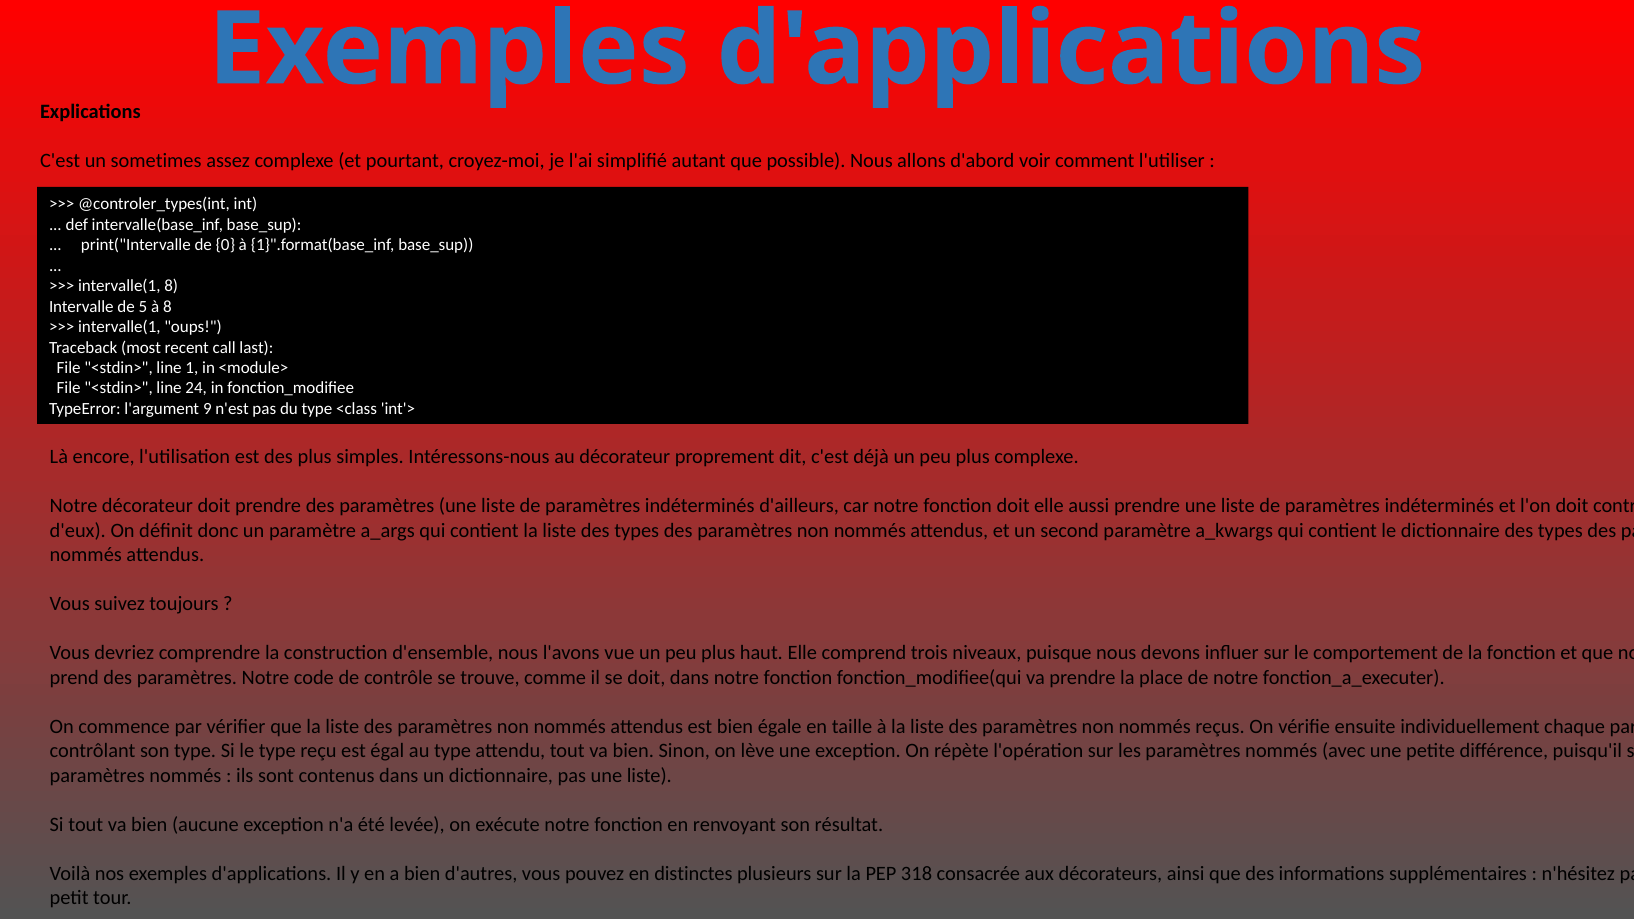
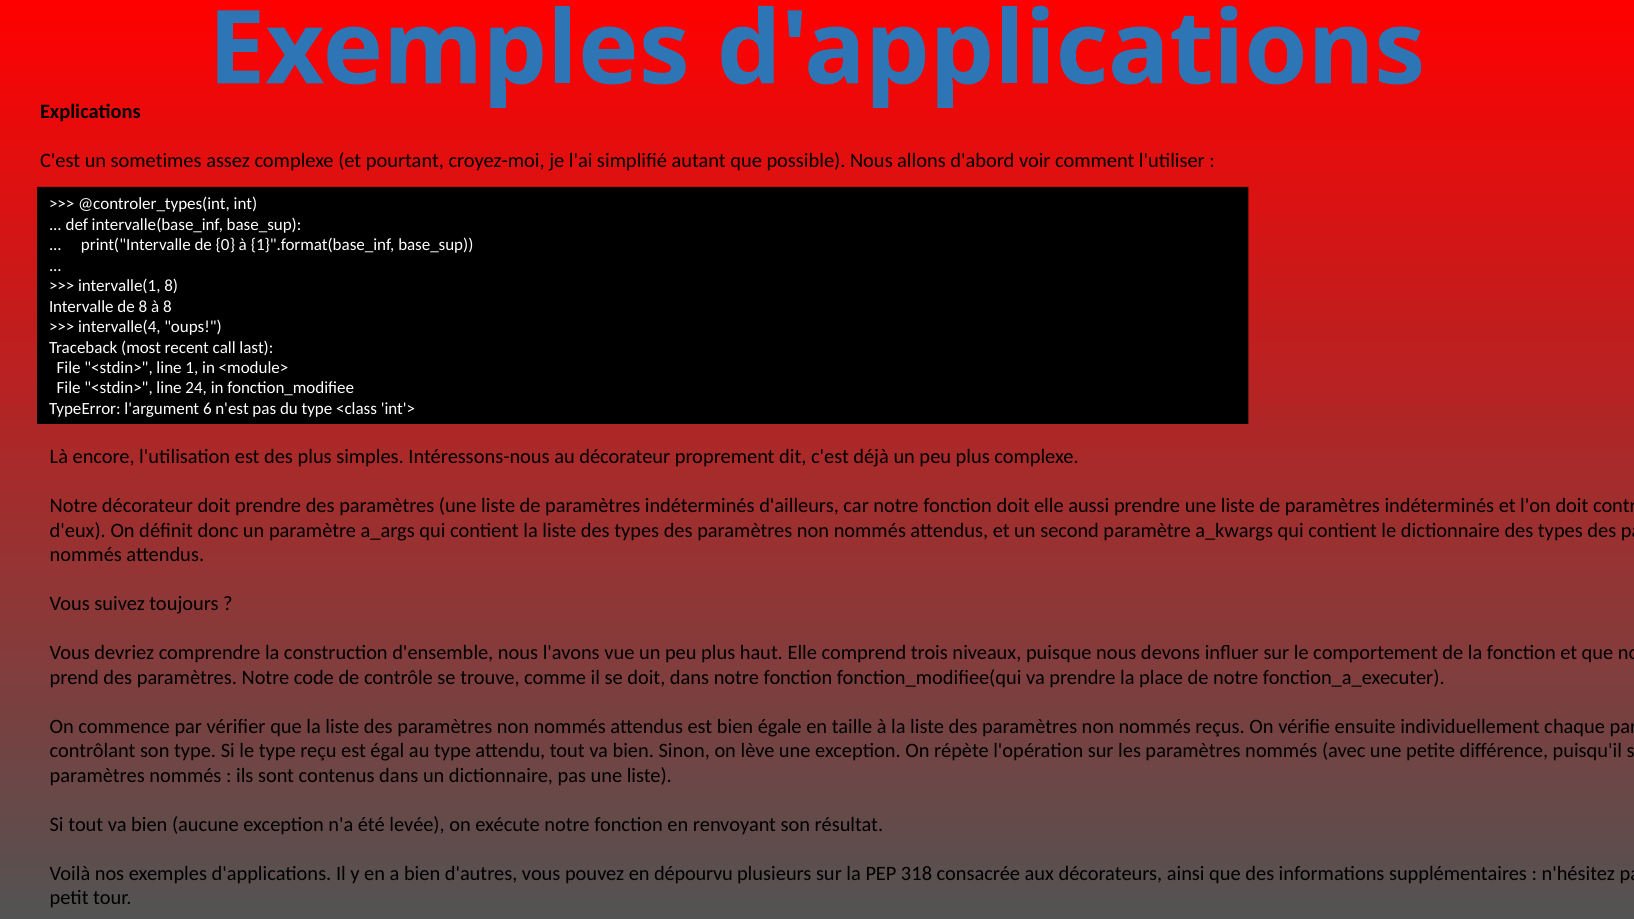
de 5: 5 -> 8
intervalle(1 at (119, 327): intervalle(1 -> intervalle(4
9: 9 -> 6
distinctes: distinctes -> dépourvu
